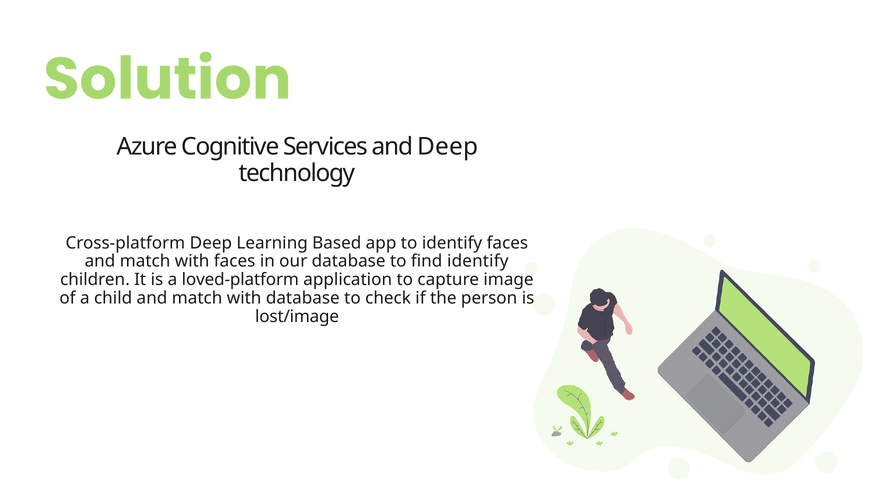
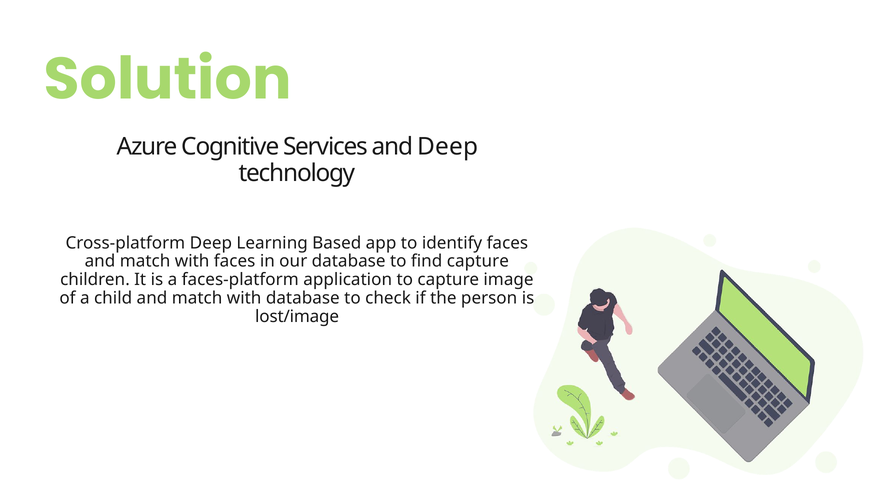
find identify: identify -> capture
loved-platform: loved-platform -> faces-platform
